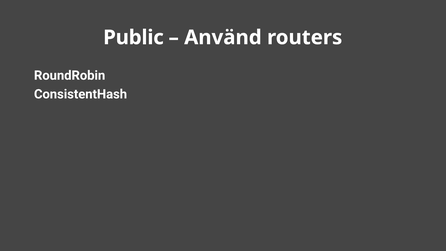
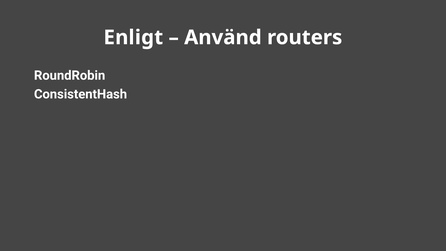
Public: Public -> Enligt
